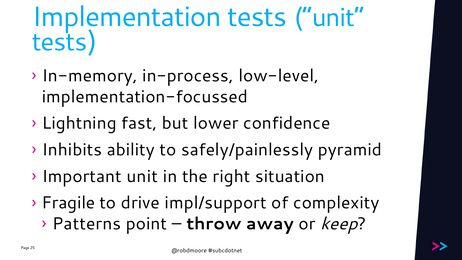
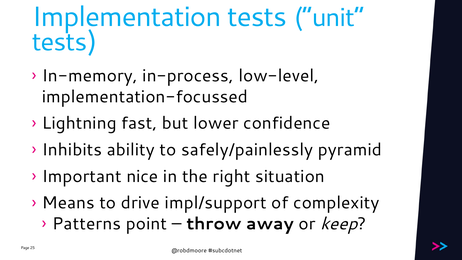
Important unit: unit -> nice
Fragile: Fragile -> Means
